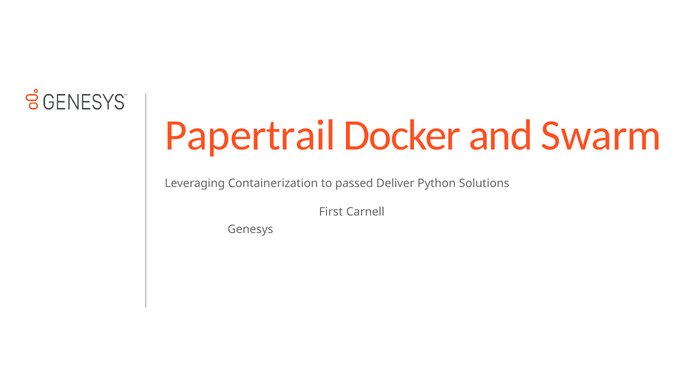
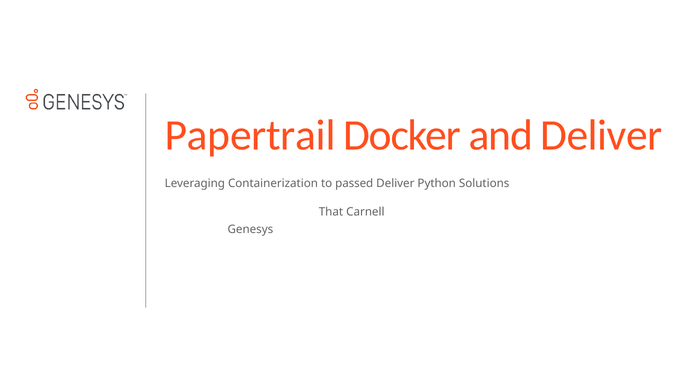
and Swarm: Swarm -> Deliver
First: First -> That
